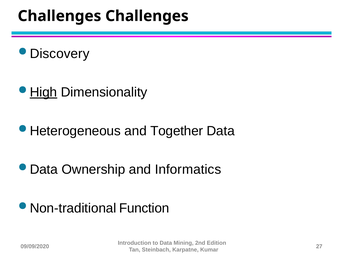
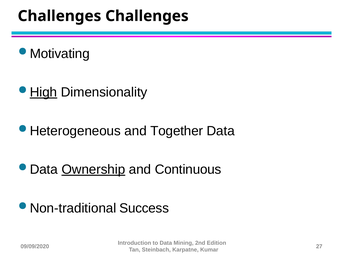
Discovery: Discovery -> Motivating
Ownership underline: none -> present
Informatics: Informatics -> Continuous
Function: Function -> Success
